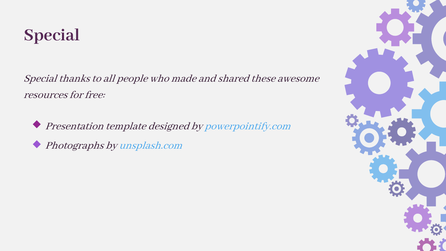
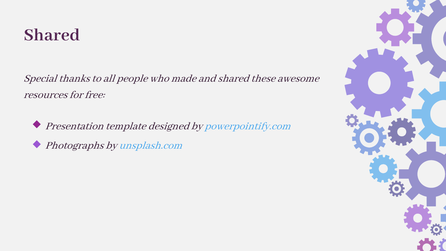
Special at (52, 34): Special -> Shared
